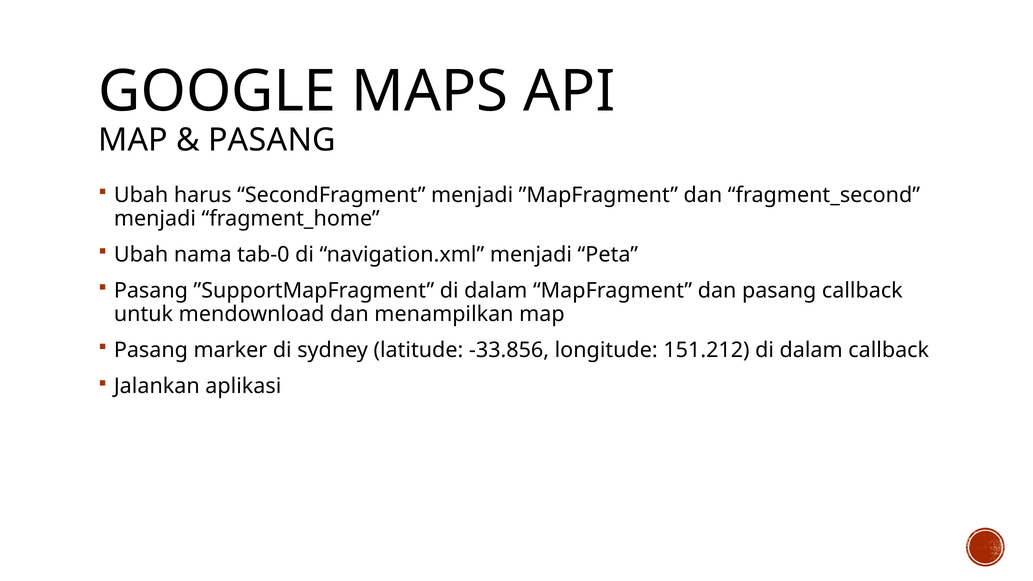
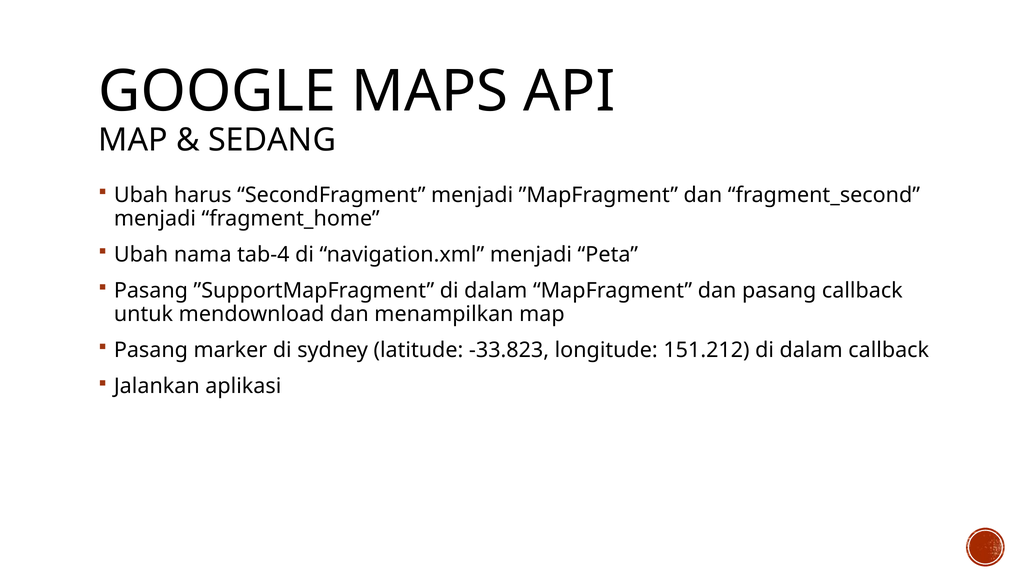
PASANG at (272, 140): PASANG -> SEDANG
tab-0: tab-0 -> tab-4
-33.856: -33.856 -> -33.823
